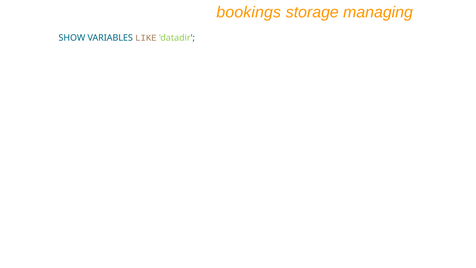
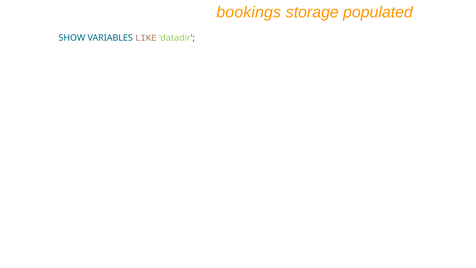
managing: managing -> populated
